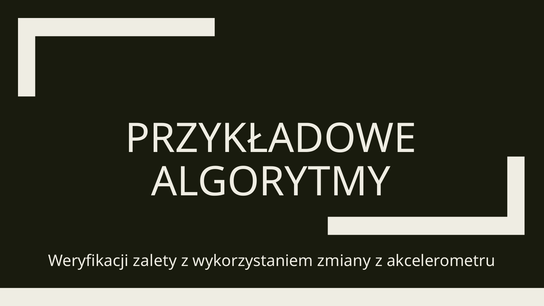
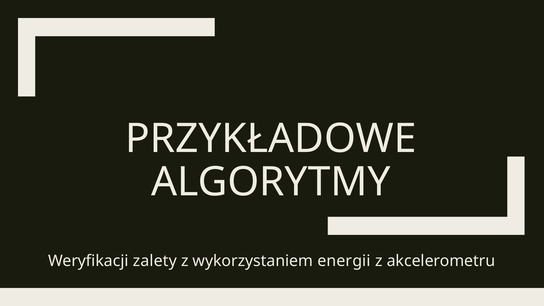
zmiany: zmiany -> energii
